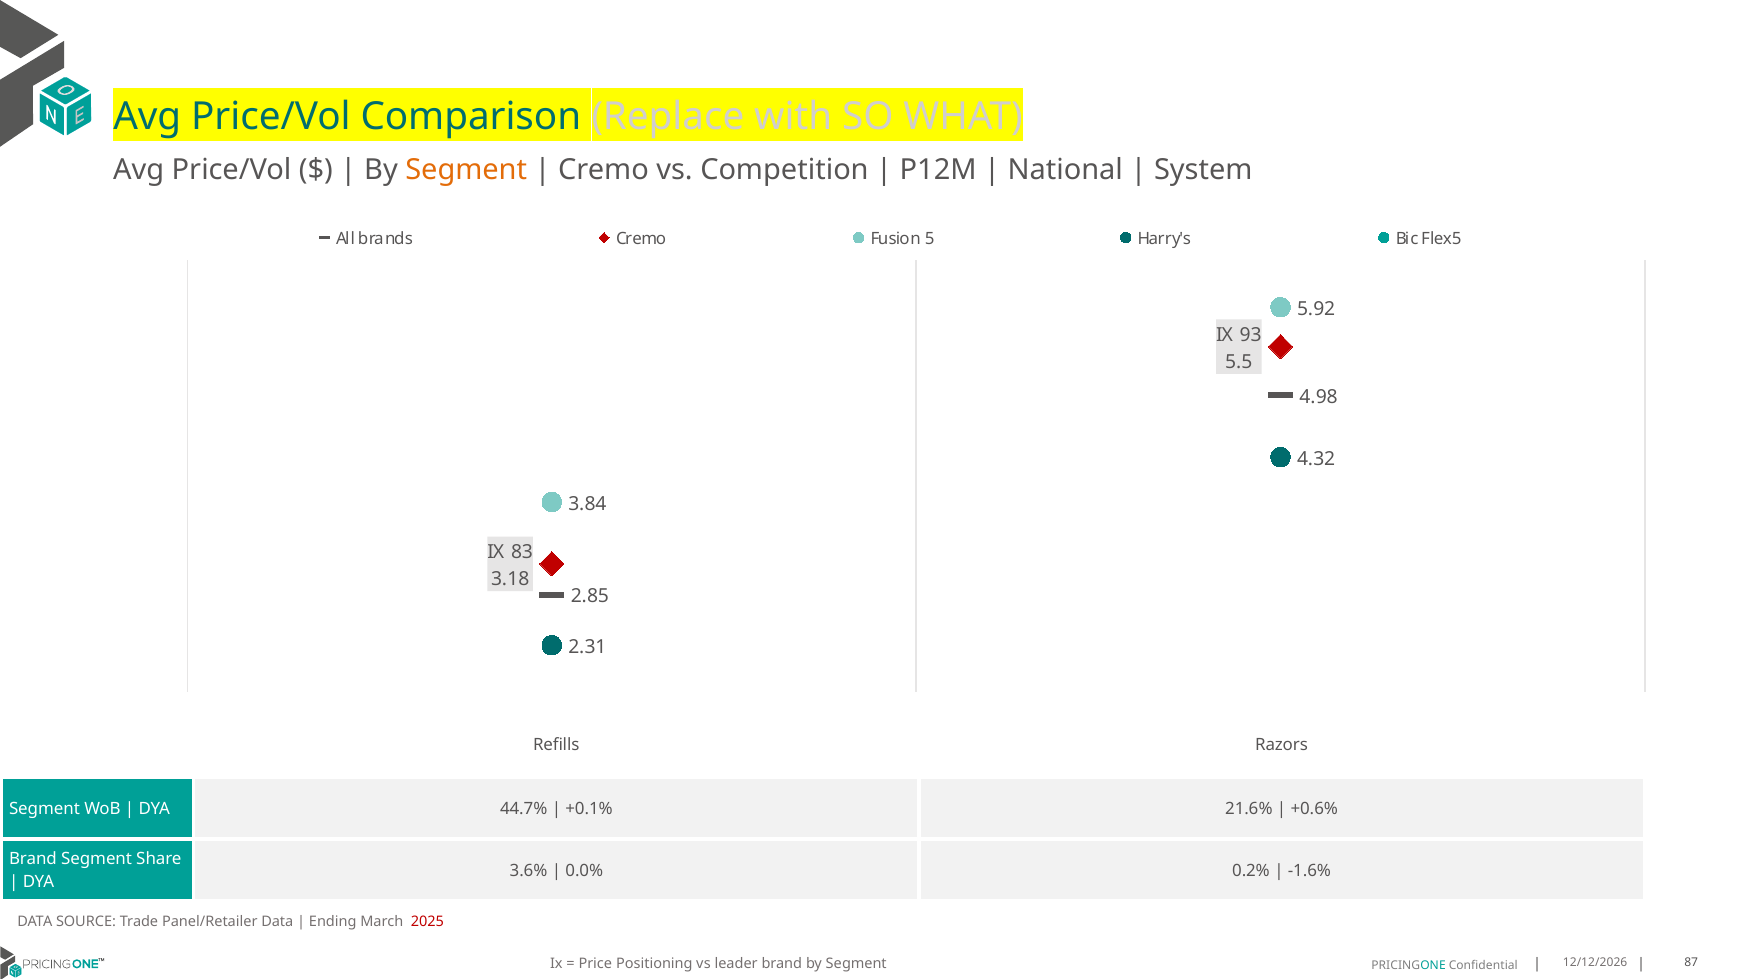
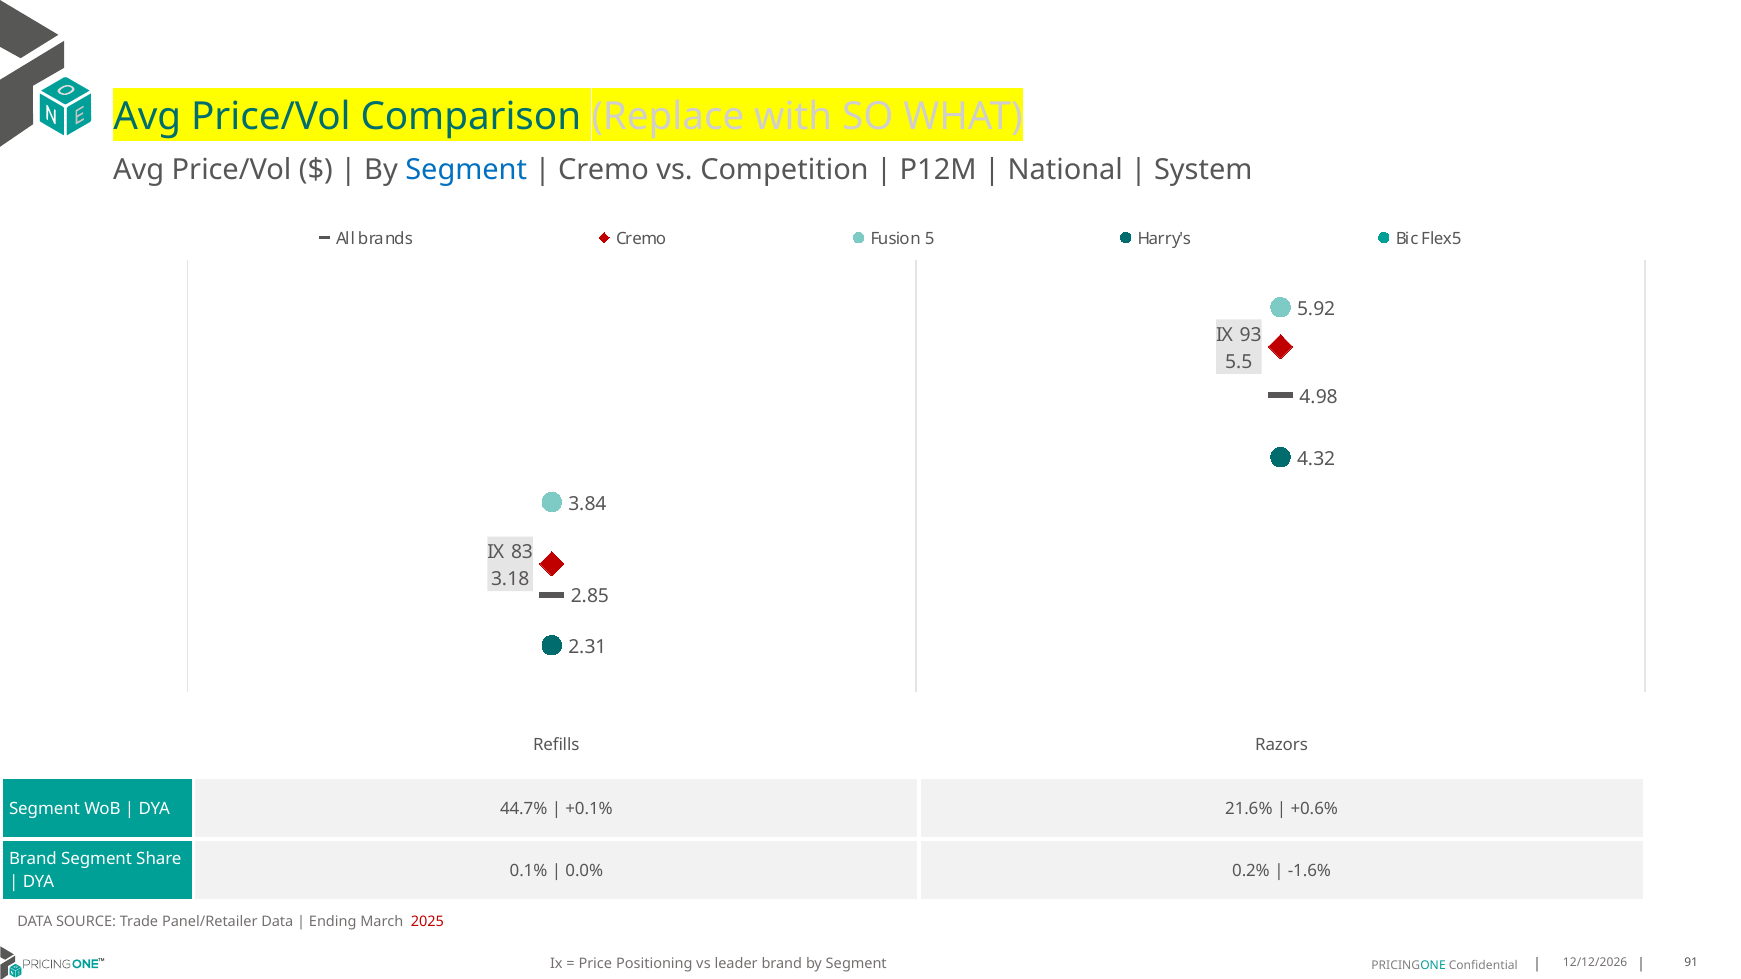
Segment at (466, 170) colour: orange -> blue
3.6%: 3.6% -> 0.1%
87: 87 -> 91
